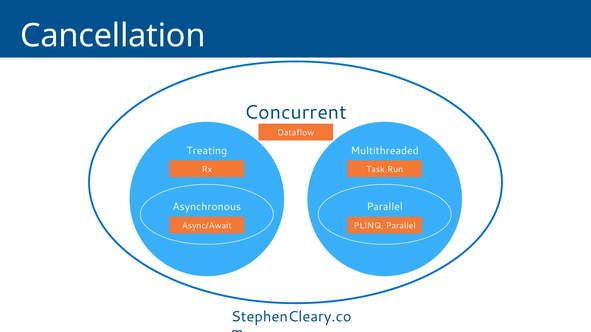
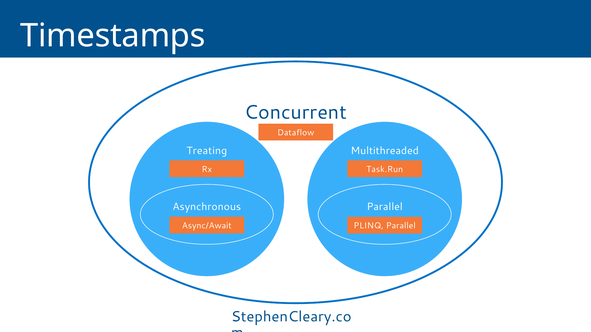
Cancellation: Cancellation -> Timestamps
